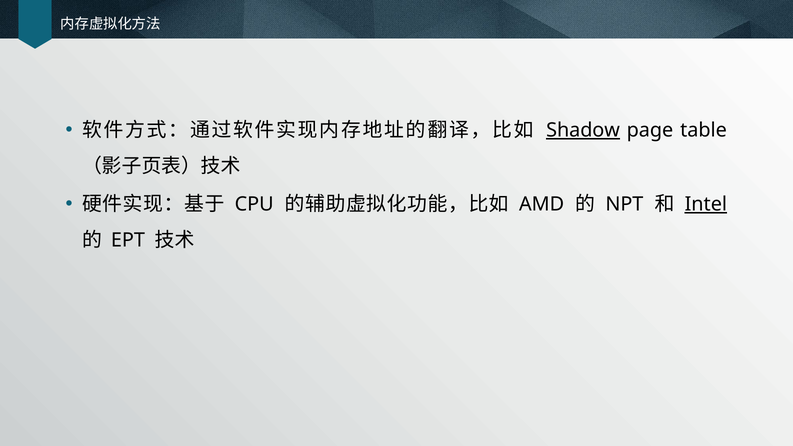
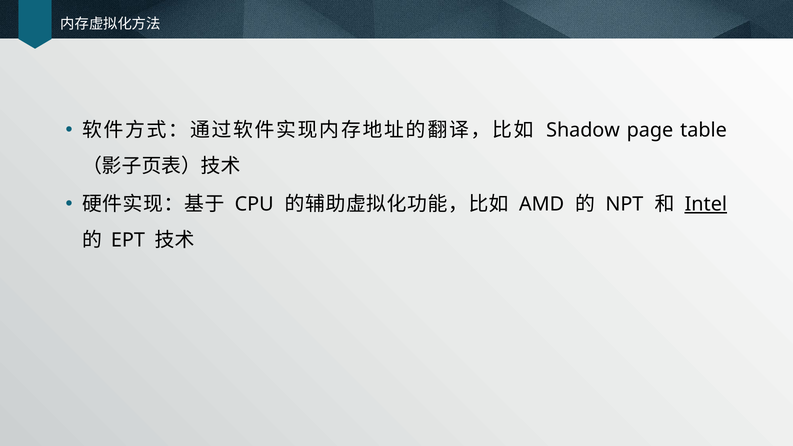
Shadow underline: present -> none
